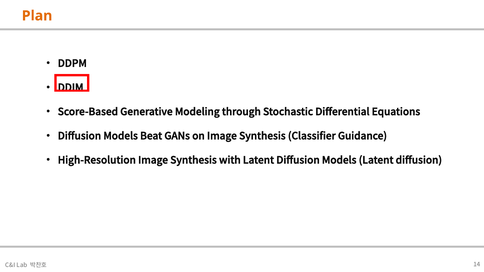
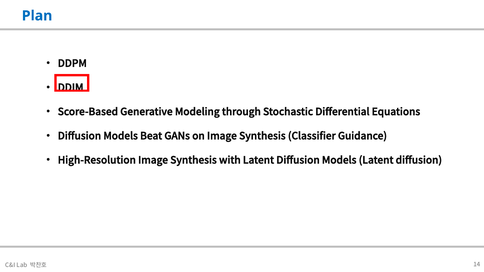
Plan colour: orange -> blue
